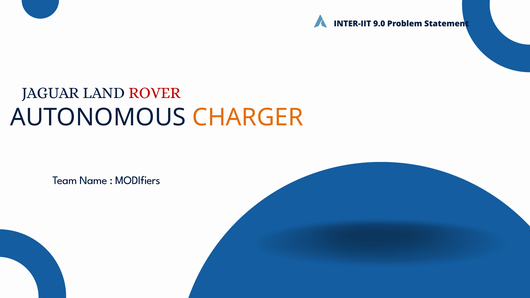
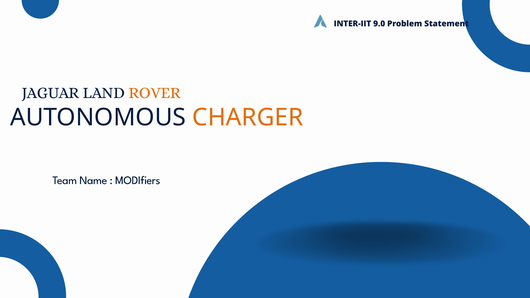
ROVER colour: red -> orange
